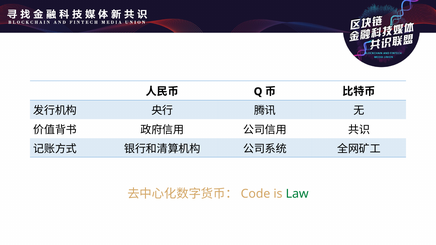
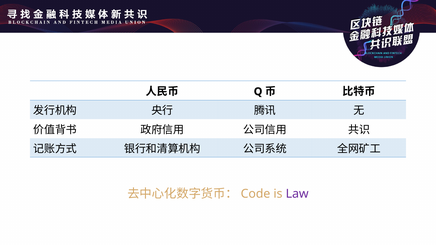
Law colour: green -> purple
